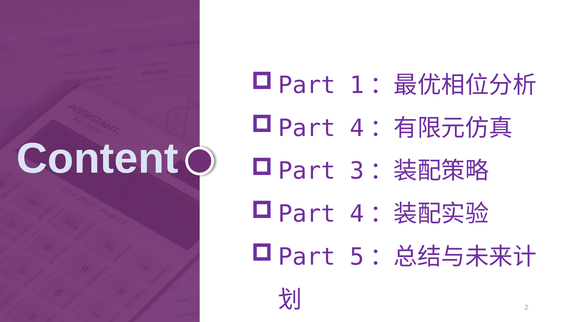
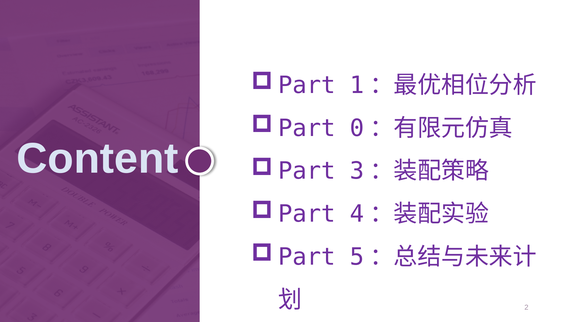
4 at (357, 128): 4 -> 0
